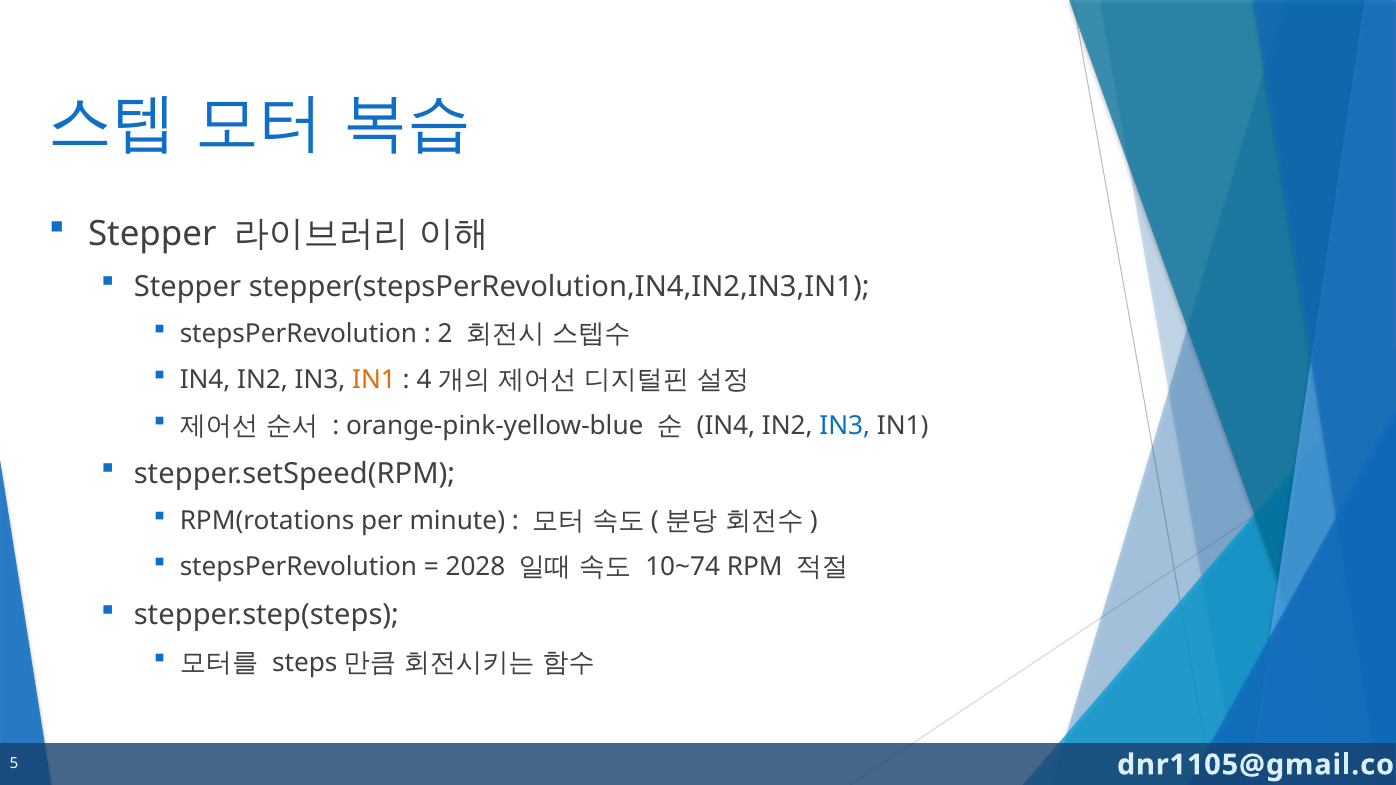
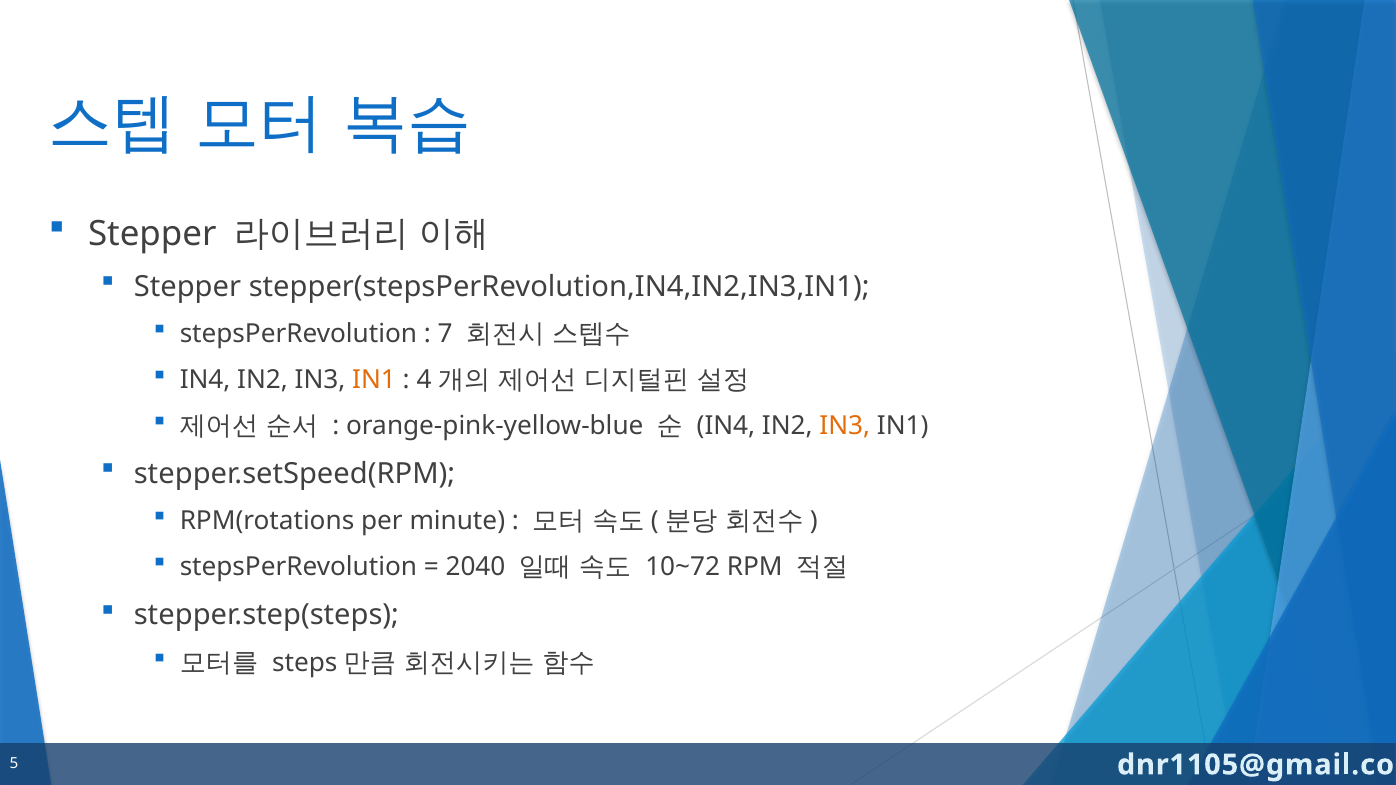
2: 2 -> 7
IN3 at (845, 426) colour: blue -> orange
2028: 2028 -> 2040
10~74: 10~74 -> 10~72
